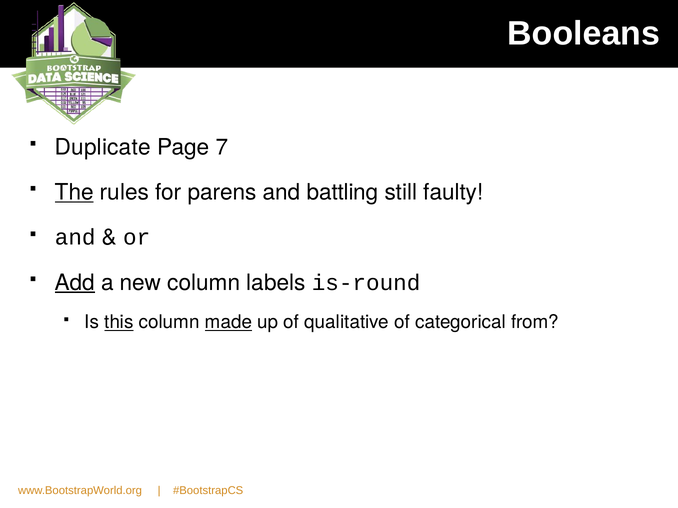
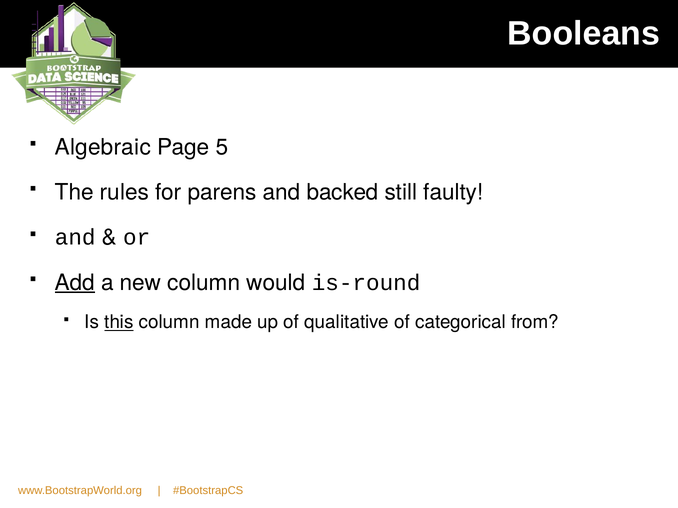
Duplicate: Duplicate -> Algebraic
7: 7 -> 5
The underline: present -> none
battling: battling -> backed
labels: labels -> would
made underline: present -> none
